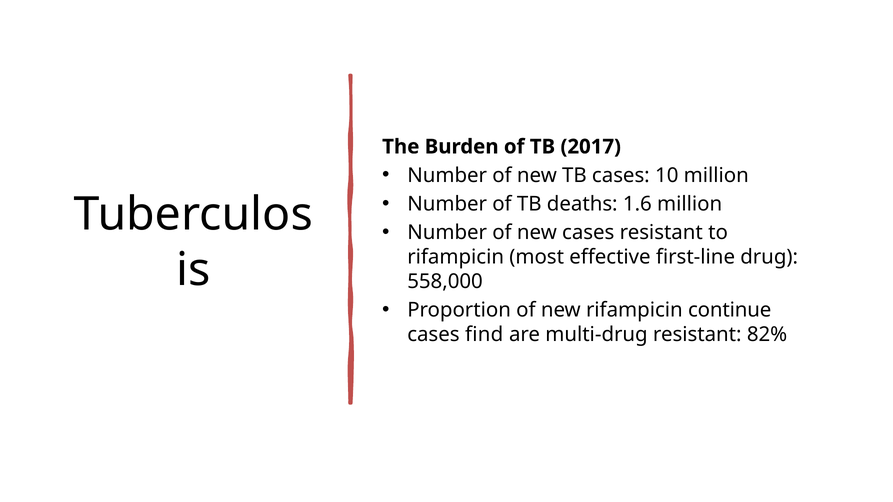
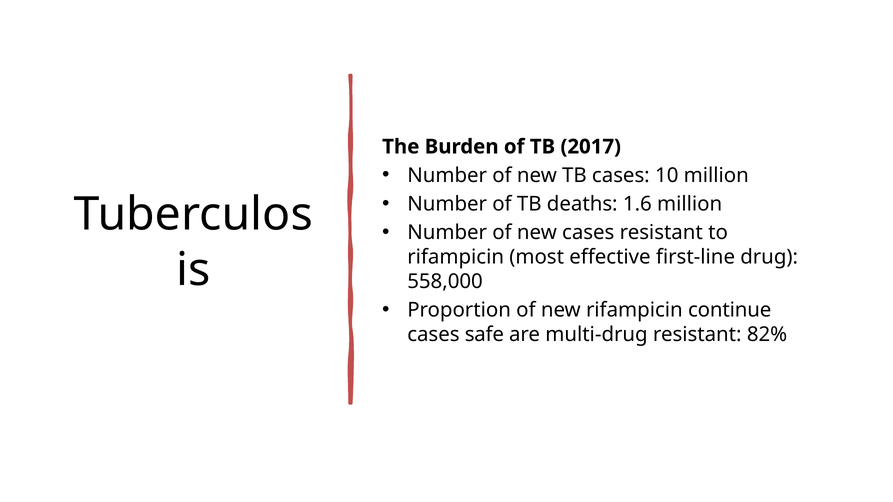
find: find -> safe
